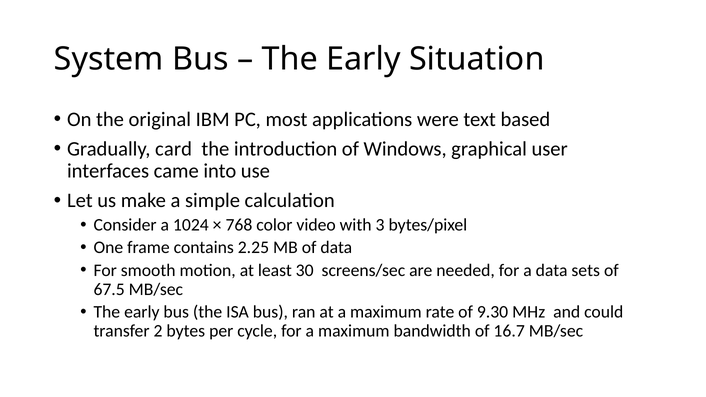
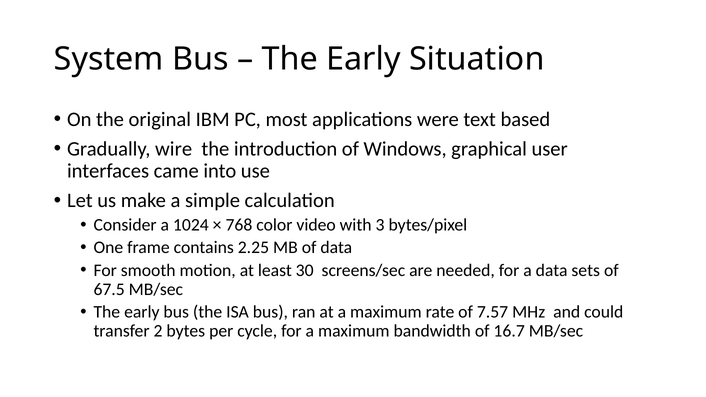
card: card -> wire
9.30: 9.30 -> 7.57
